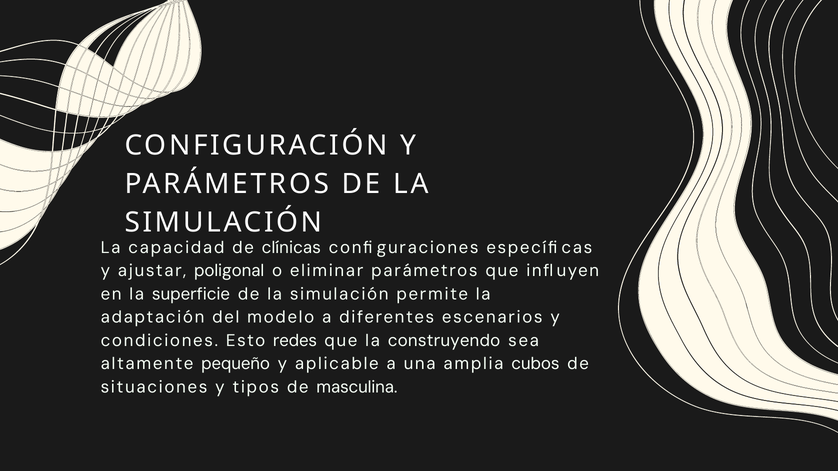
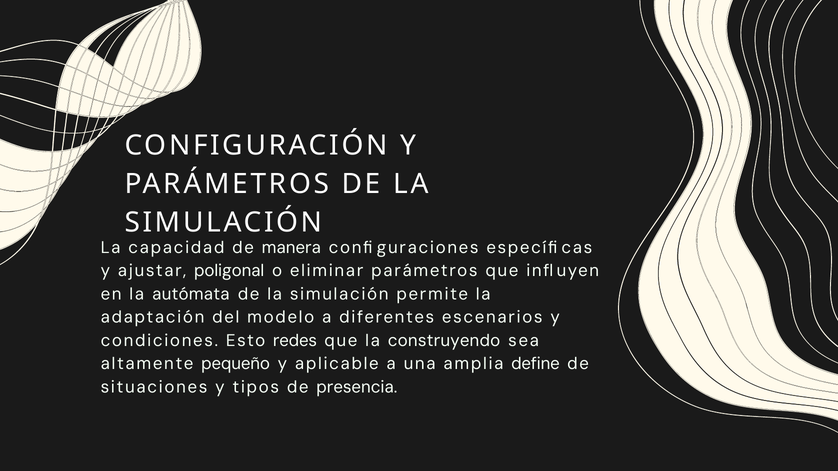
clínicas: clínicas -> manera
superficie: superficie -> autómata
cubos: cubos -> define
masculina: masculina -> presencia
